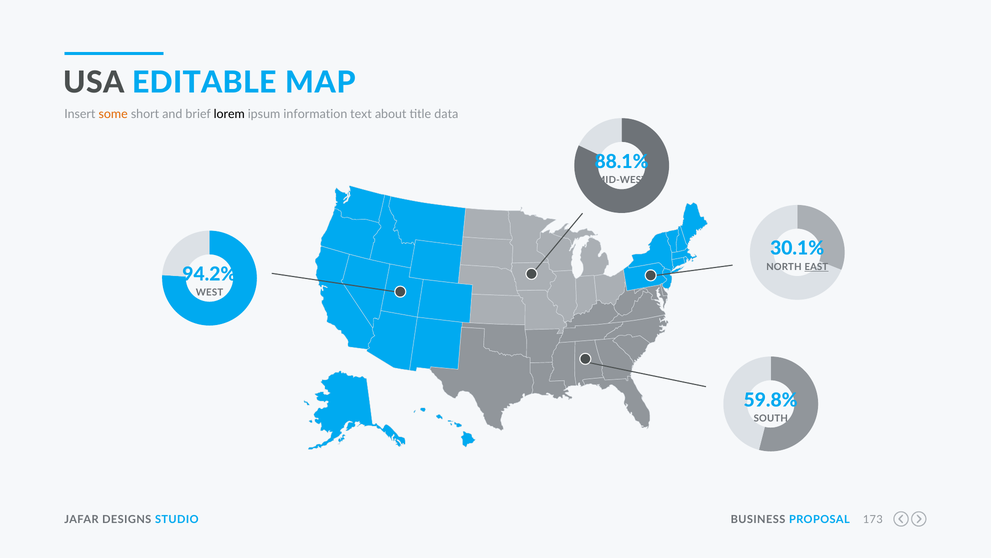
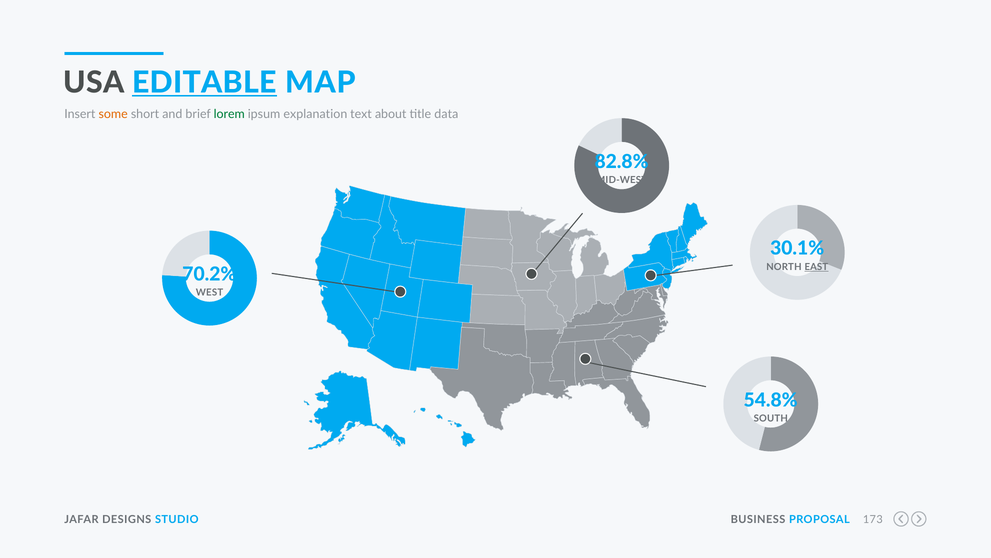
EDITABLE underline: none -> present
lorem colour: black -> green
information: information -> explanation
88.1%: 88.1% -> 82.8%
94.2%: 94.2% -> 70.2%
59.8%: 59.8% -> 54.8%
